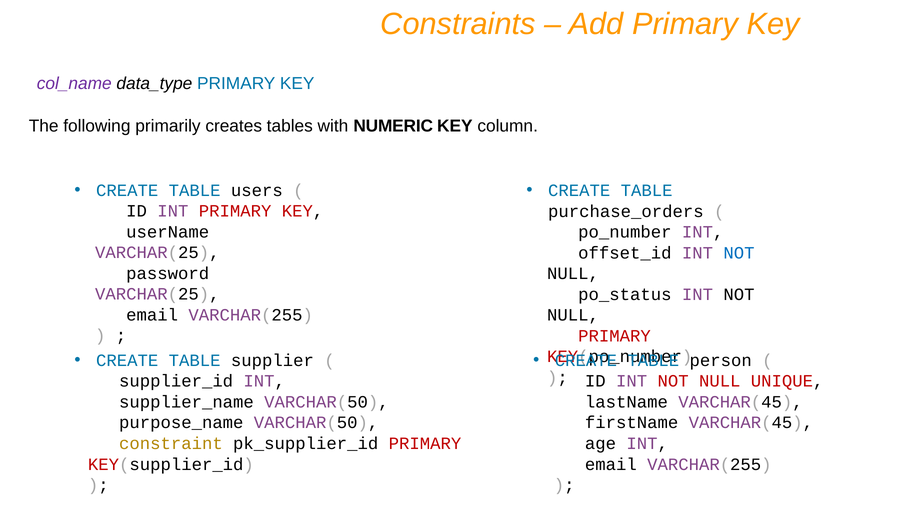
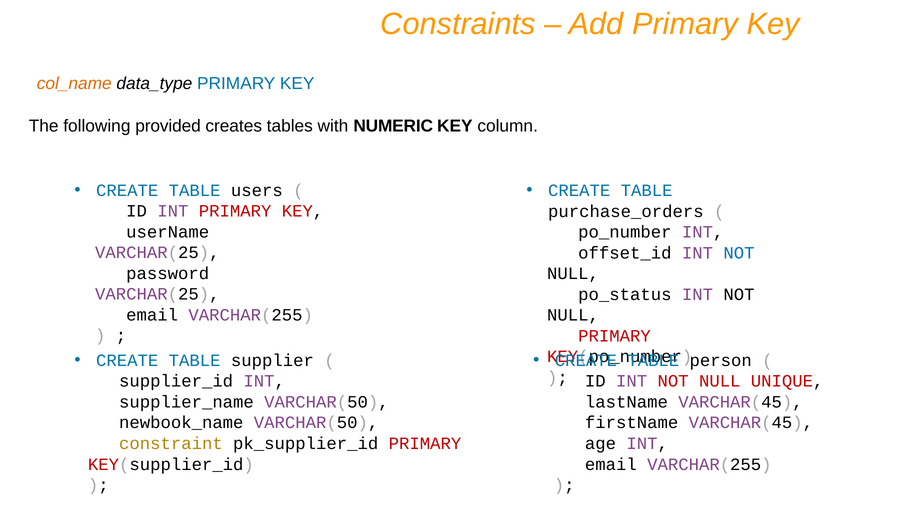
col_name colour: purple -> orange
primarily: primarily -> provided
purpose_name: purpose_name -> newbook_name
